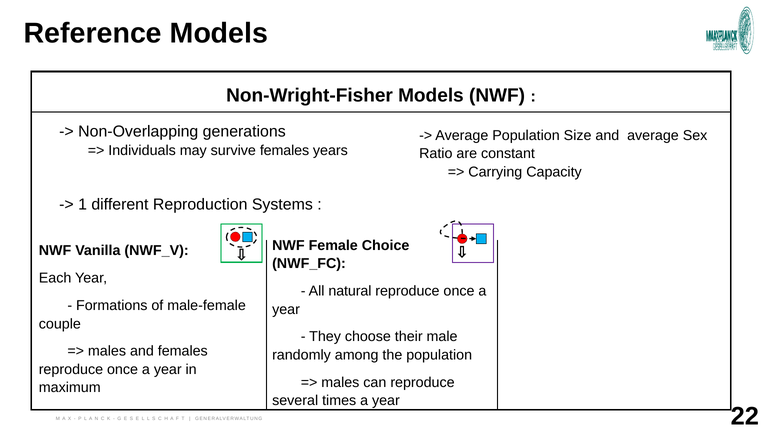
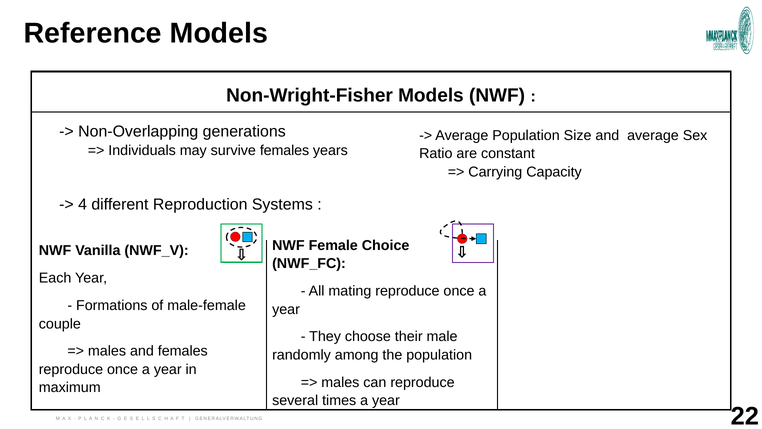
1: 1 -> 4
natural: natural -> mating
